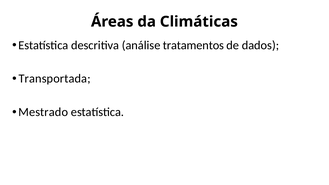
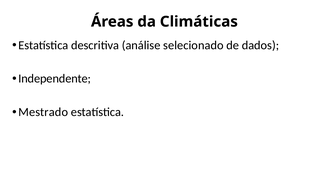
tratamentos: tratamentos -> selecionado
Transportada: Transportada -> Independente
